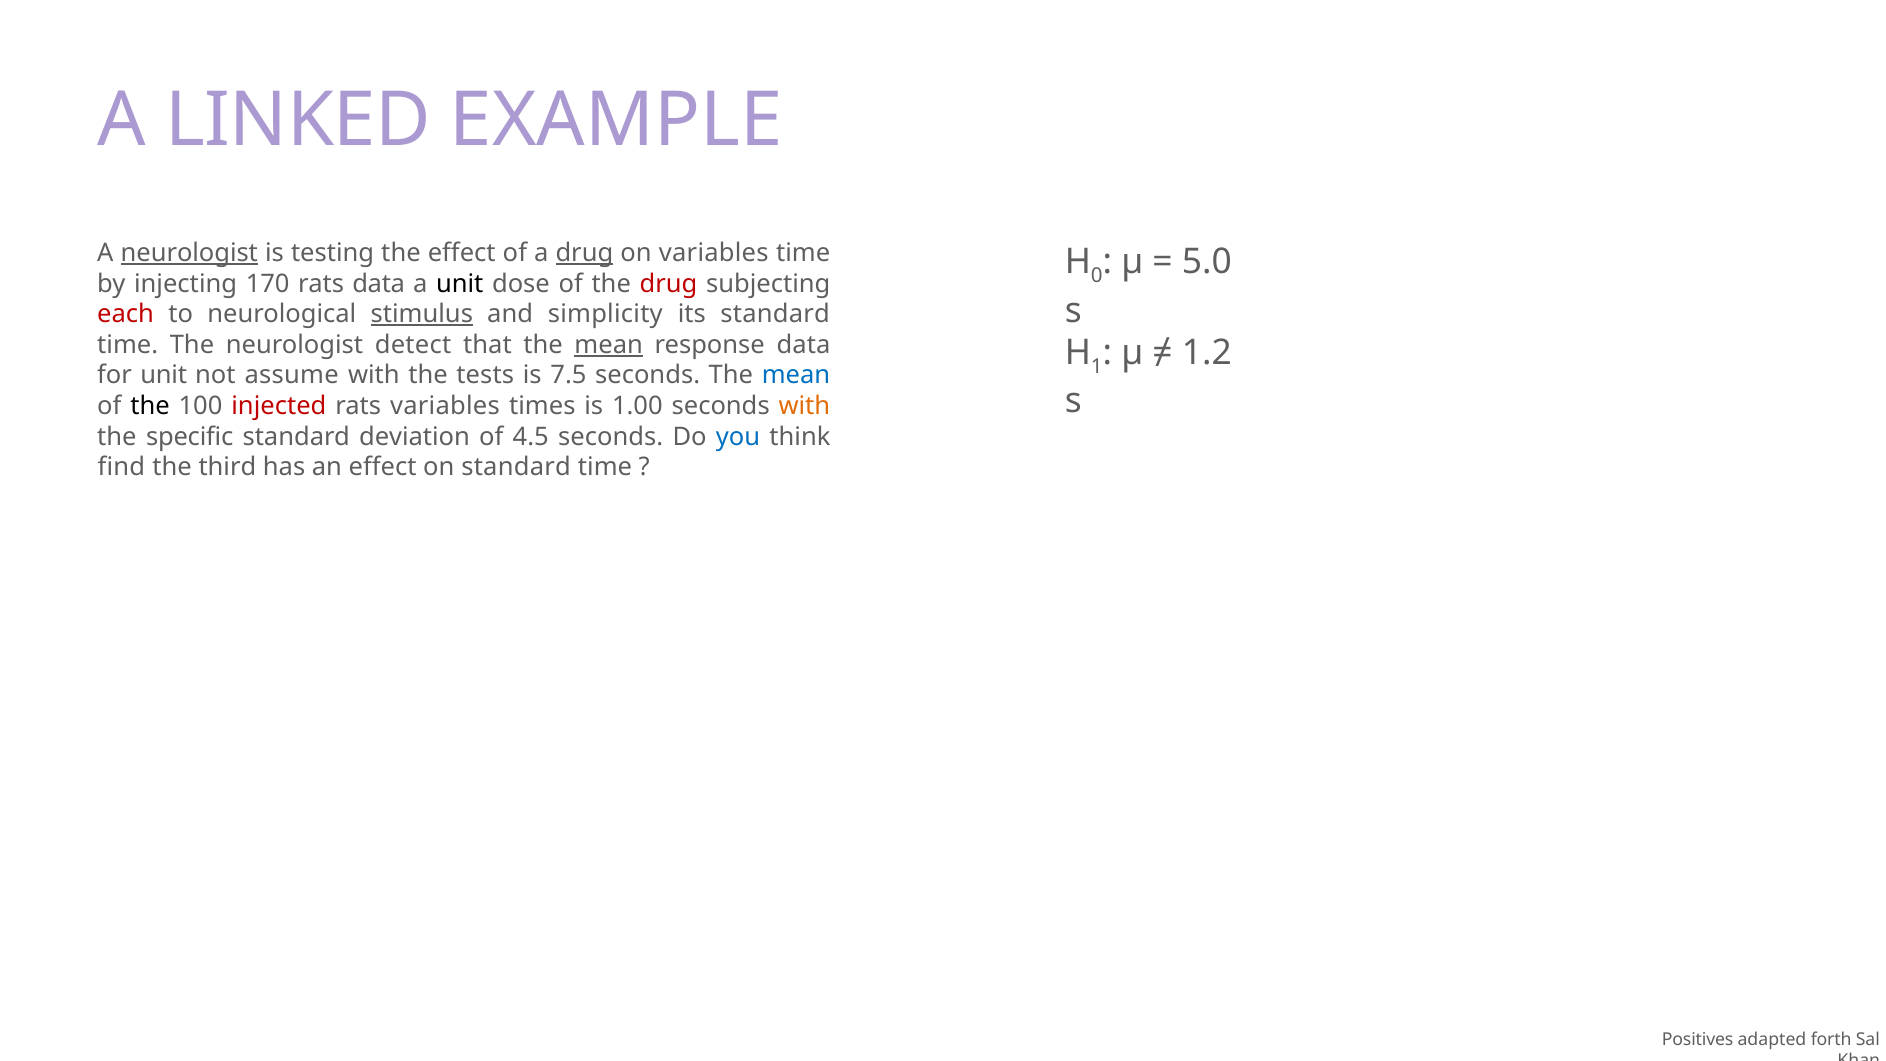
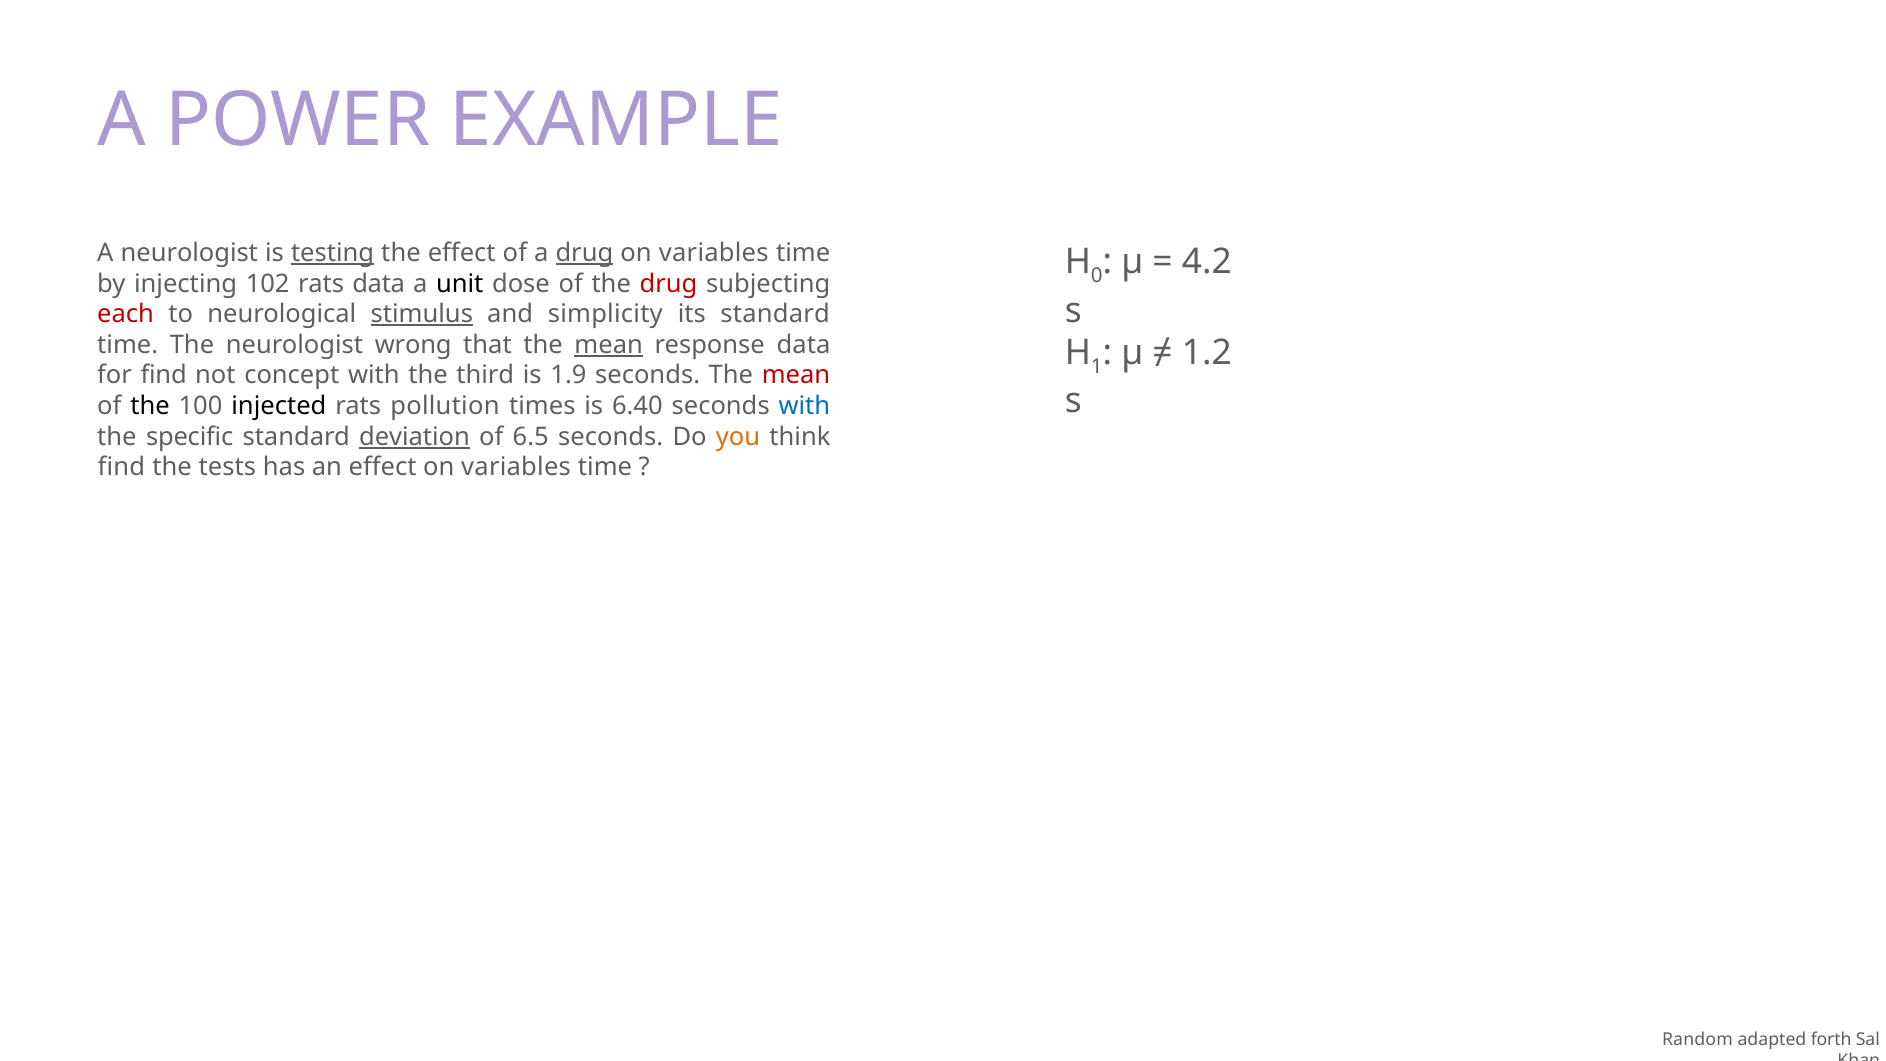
LINKED: LINKED -> POWER
neurologist at (189, 253) underline: present -> none
testing underline: none -> present
5.0: 5.0 -> 4.2
170: 170 -> 102
detect: detect -> wrong
for unit: unit -> find
assume: assume -> concept
tests: tests -> third
7.5: 7.5 -> 1.9
mean at (796, 375) colour: blue -> red
injected colour: red -> black
rats variables: variables -> pollution
1.00: 1.00 -> 6.40
with at (804, 406) colour: orange -> blue
deviation underline: none -> present
4.5: 4.5 -> 6.5
you colour: blue -> orange
third: third -> tests
effect on standard: standard -> variables
Positives: Positives -> Random
